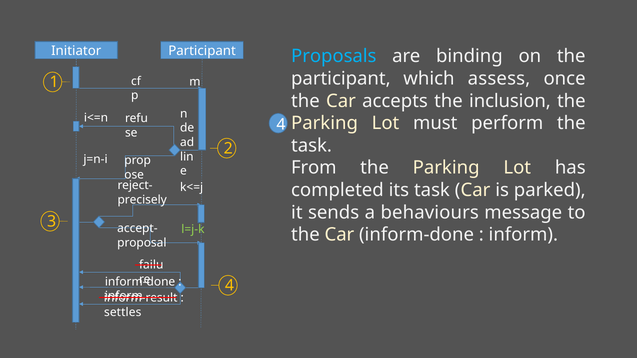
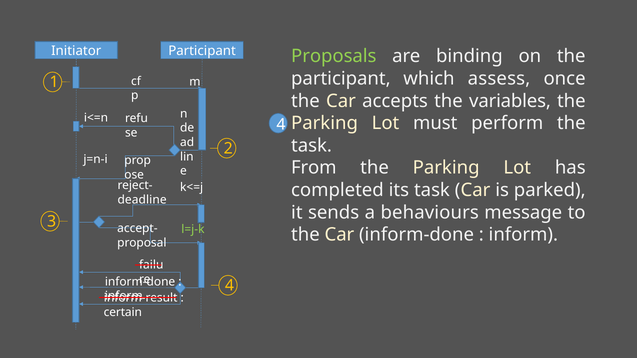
Proposals colour: light blue -> light green
inclusion: inclusion -> variables
precisely: precisely -> deadline
settles: settles -> certain
